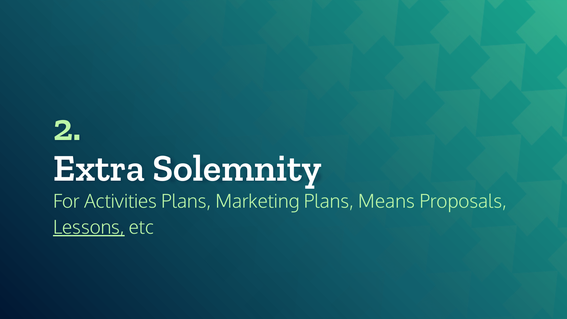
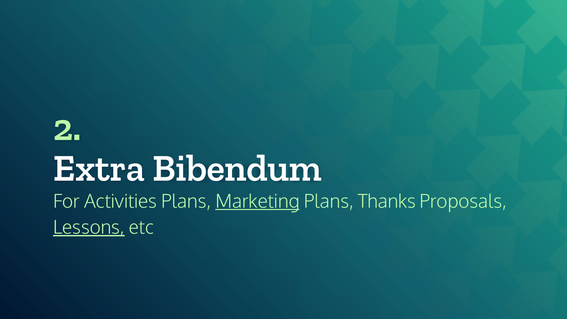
Solemnity: Solemnity -> Bibendum
Marketing underline: none -> present
Means: Means -> Thanks
